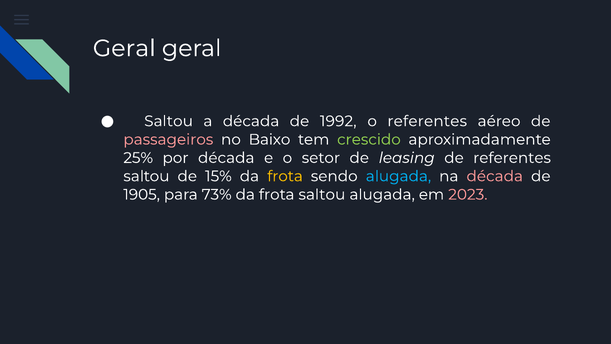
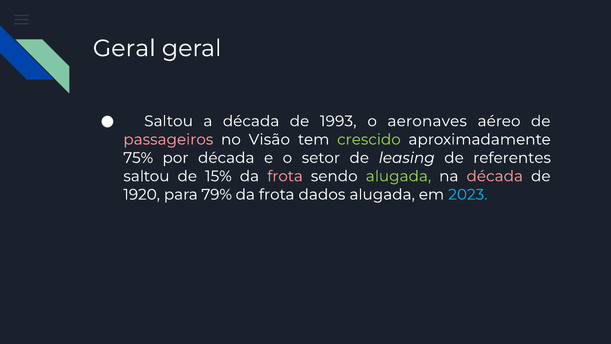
1992: 1992 -> 1993
o referentes: referentes -> aeronaves
Baixo: Baixo -> Visão
25%: 25% -> 75%
frota at (285, 176) colour: yellow -> pink
alugada at (398, 176) colour: light blue -> light green
1905: 1905 -> 1920
73%: 73% -> 79%
frota saltou: saltou -> dados
2023 colour: pink -> light blue
